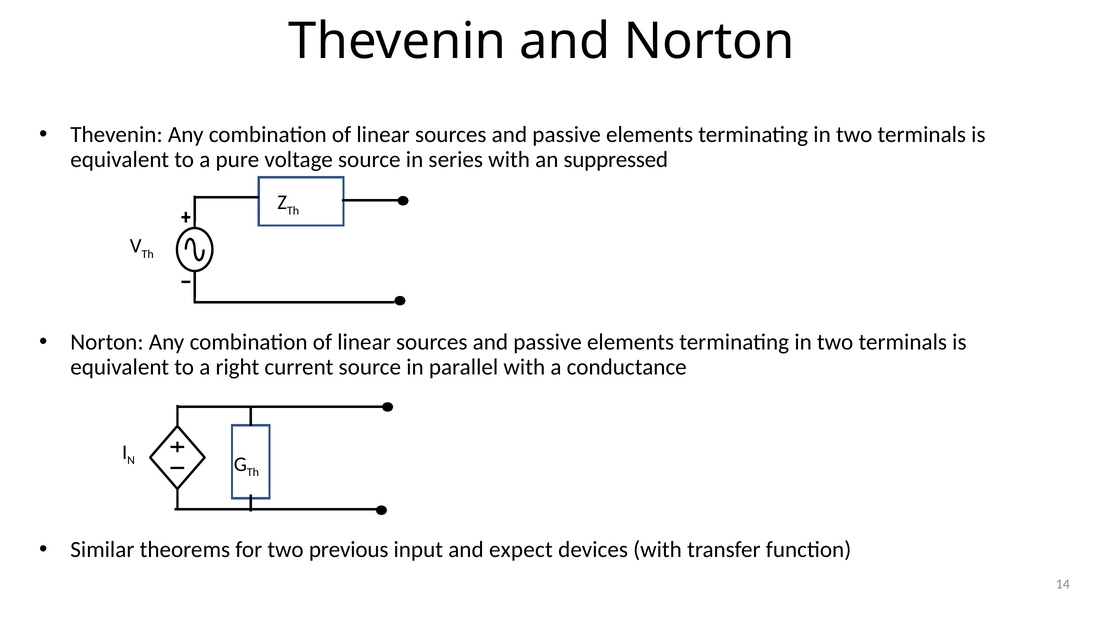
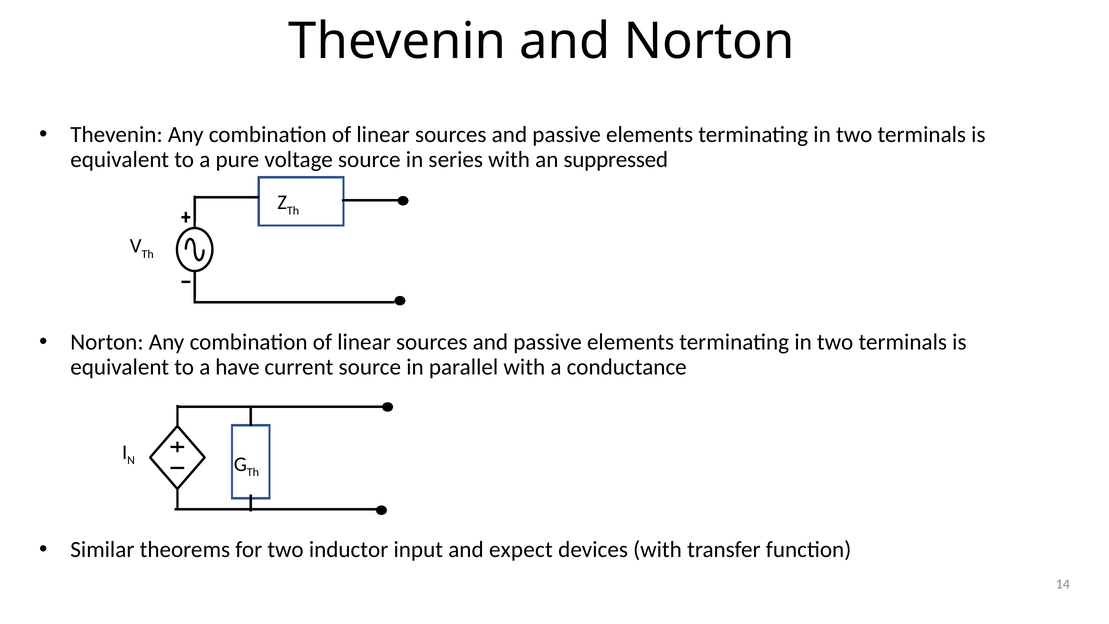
right: right -> have
previous: previous -> inductor
